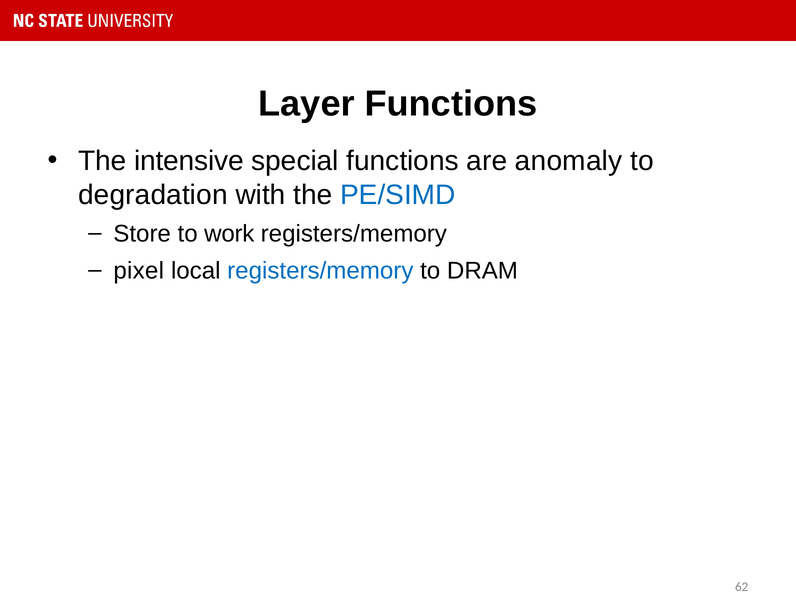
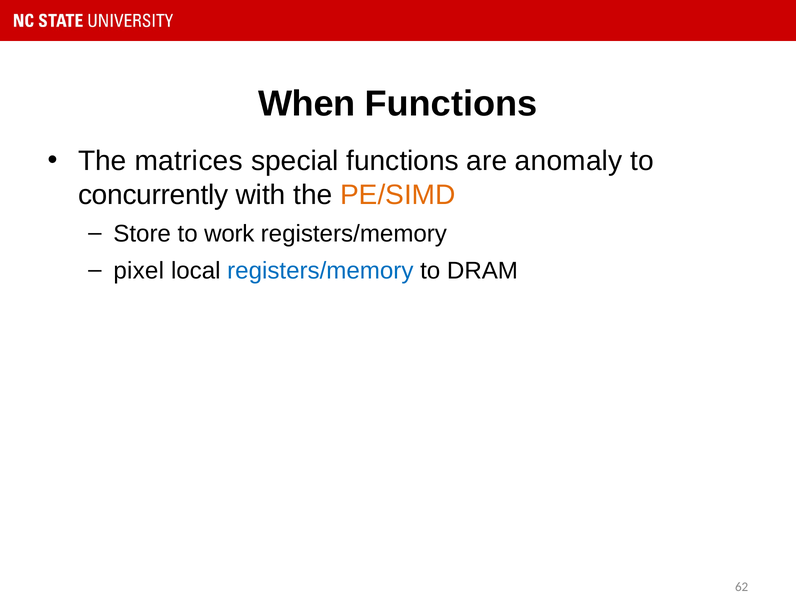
Layer: Layer -> When
intensive: intensive -> matrices
degradation: degradation -> concurrently
PE/SIMD colour: blue -> orange
